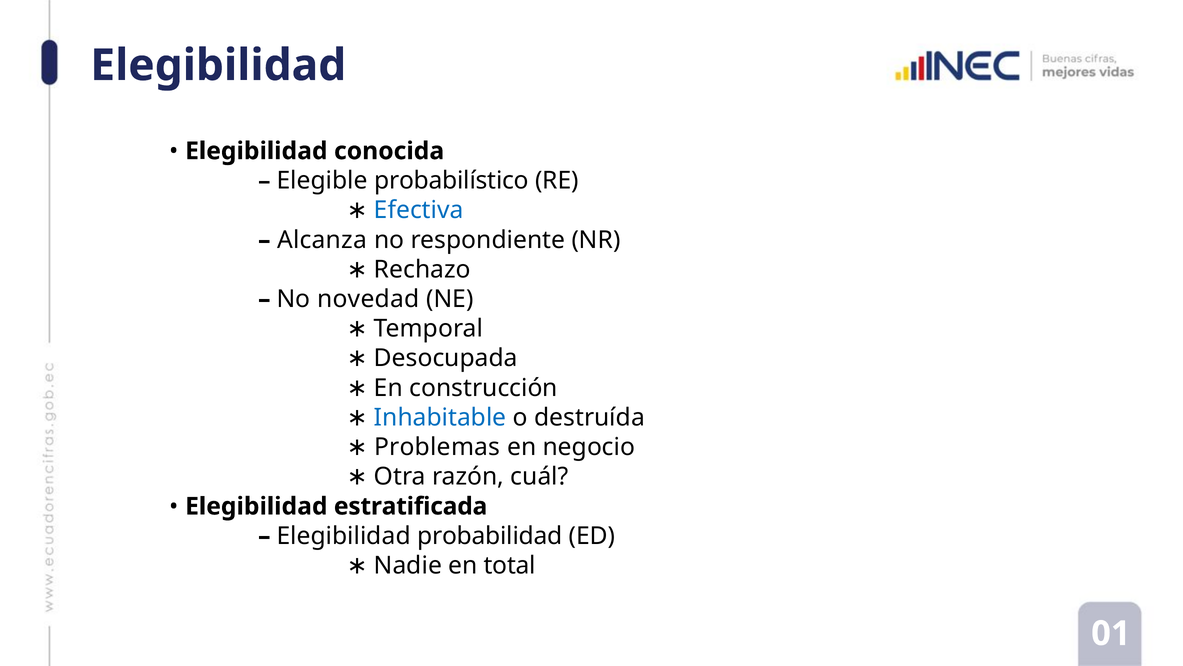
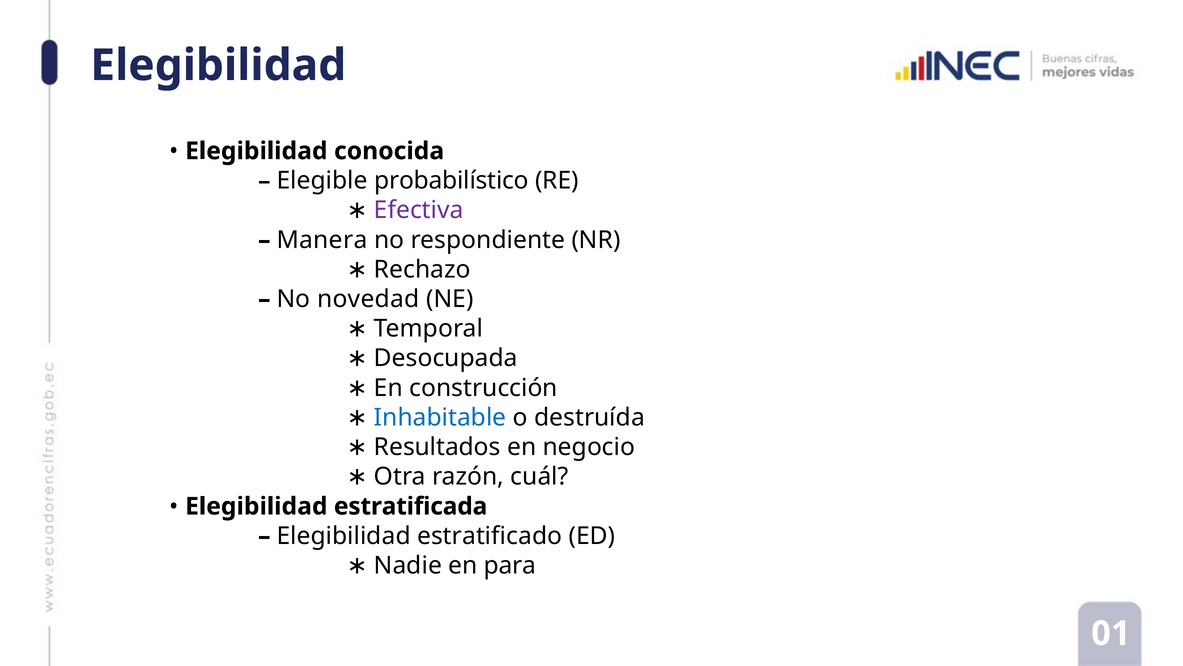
Efectiva colour: blue -> purple
Alcanza: Alcanza -> Manera
Problemas: Problemas -> Resultados
probabilidad: probabilidad -> estratificado
total: total -> para
